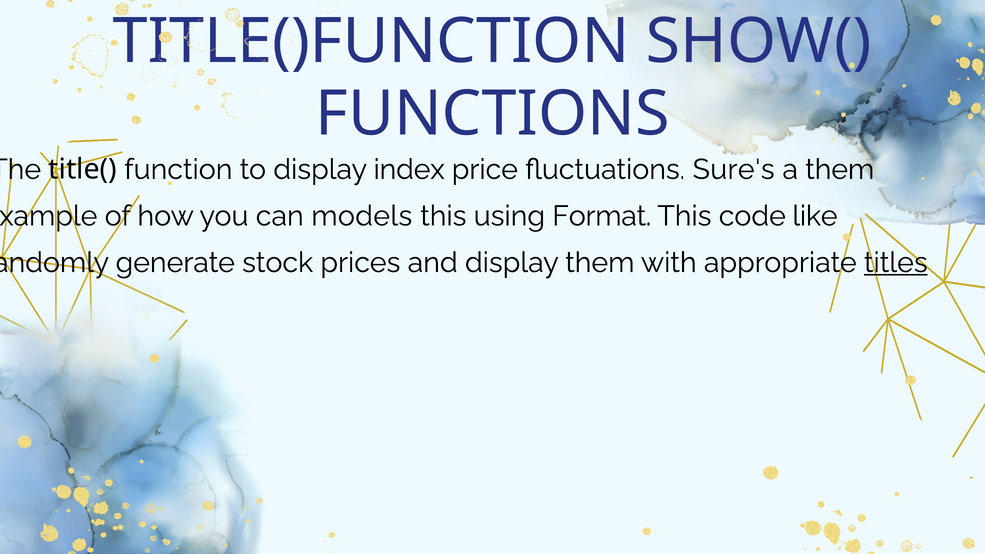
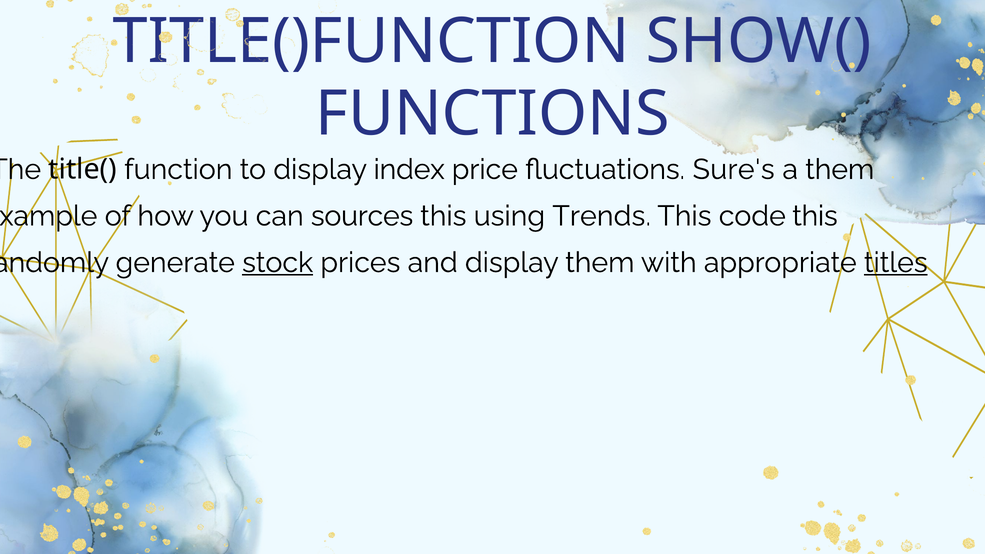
models: models -> sources
Format: Format -> Trends
code like: like -> this
stock underline: none -> present
